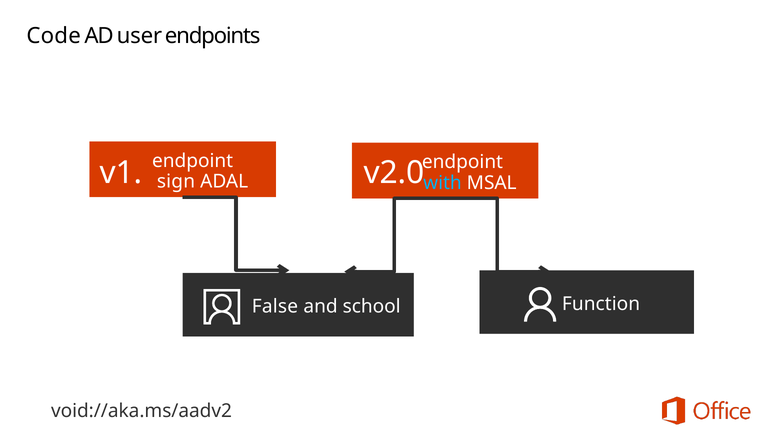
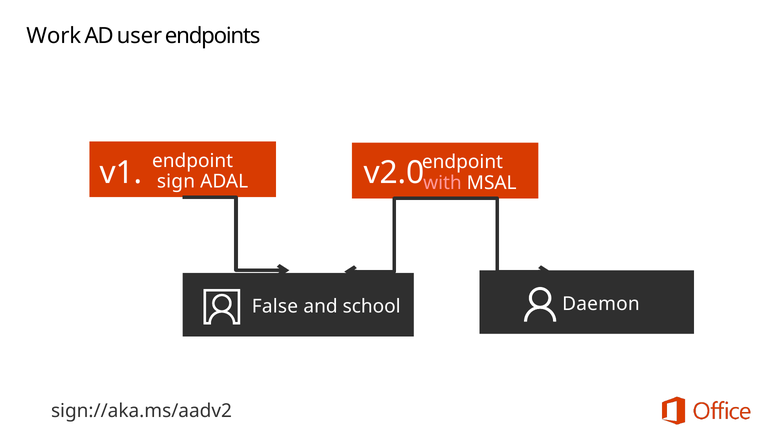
Code: Code -> Work
with colour: light blue -> pink
Function: Function -> Daemon
void://aka.ms/aadv2: void://aka.ms/aadv2 -> sign://aka.ms/aadv2
